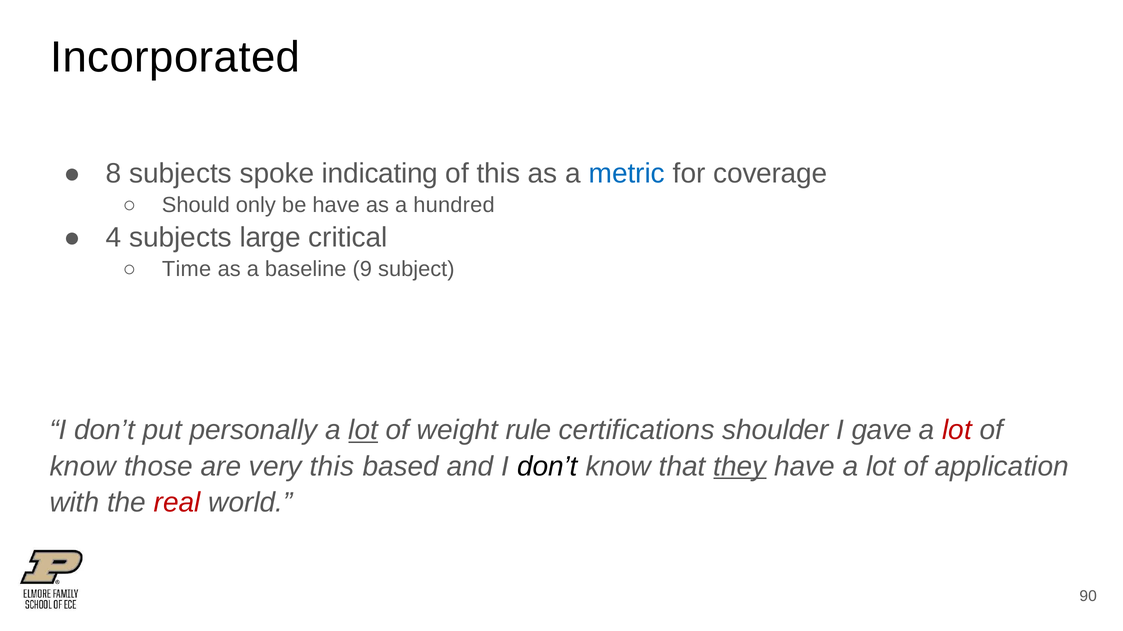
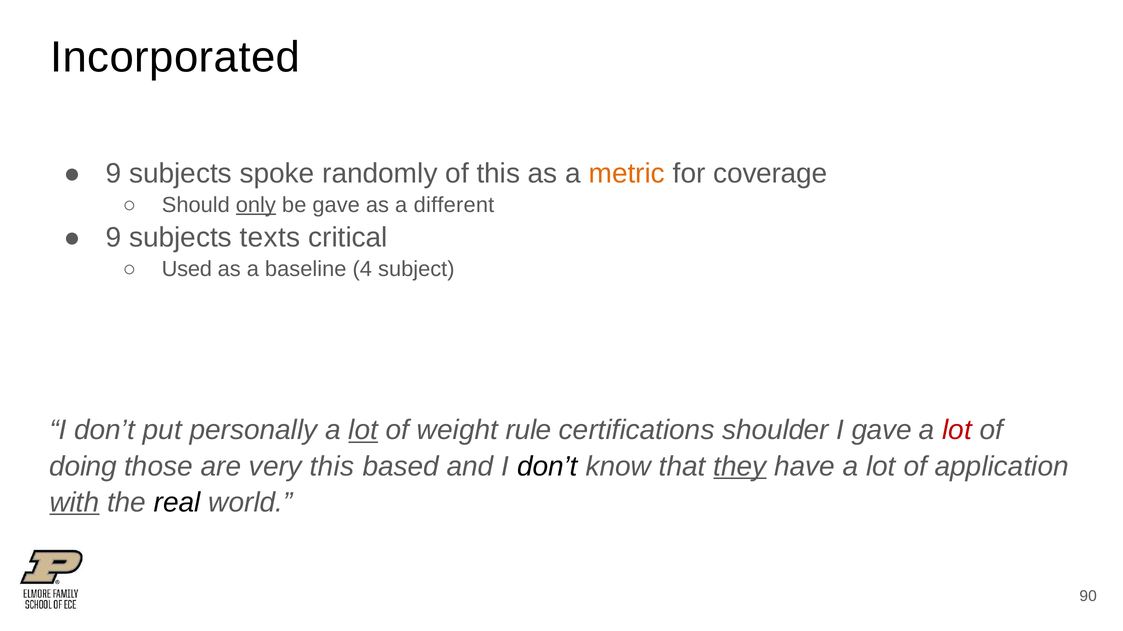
8 at (113, 174): 8 -> 9
indicating: indicating -> randomly
metric colour: blue -> orange
only underline: none -> present
be have: have -> gave
hundred: hundred -> different
4 at (113, 238): 4 -> 9
large: large -> texts
Time: Time -> Used
9: 9 -> 4
know at (83, 467): know -> doing
with underline: none -> present
real colour: red -> black
